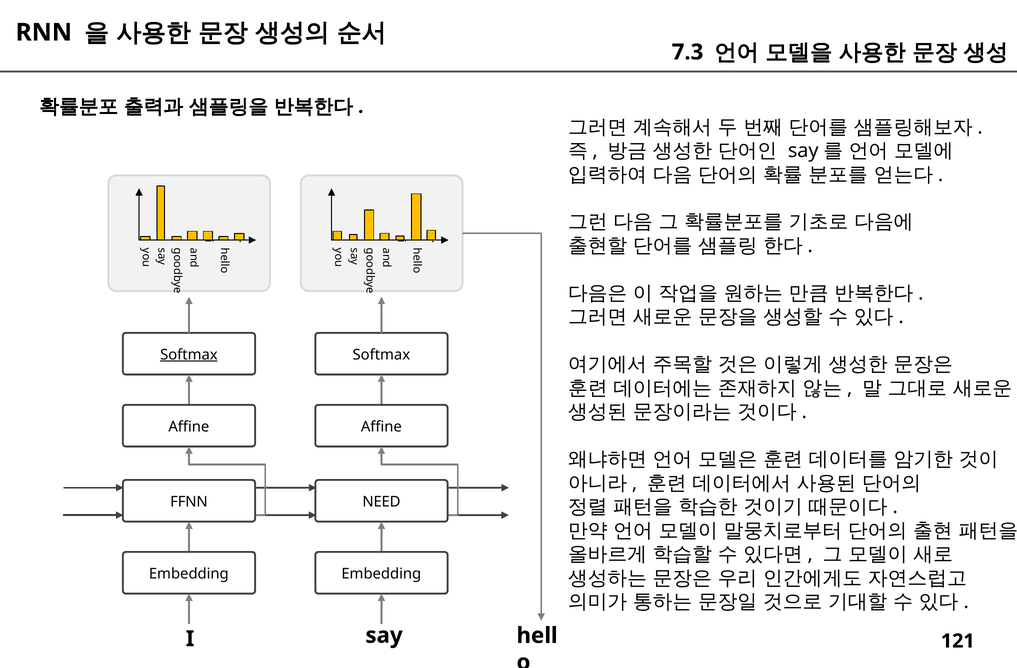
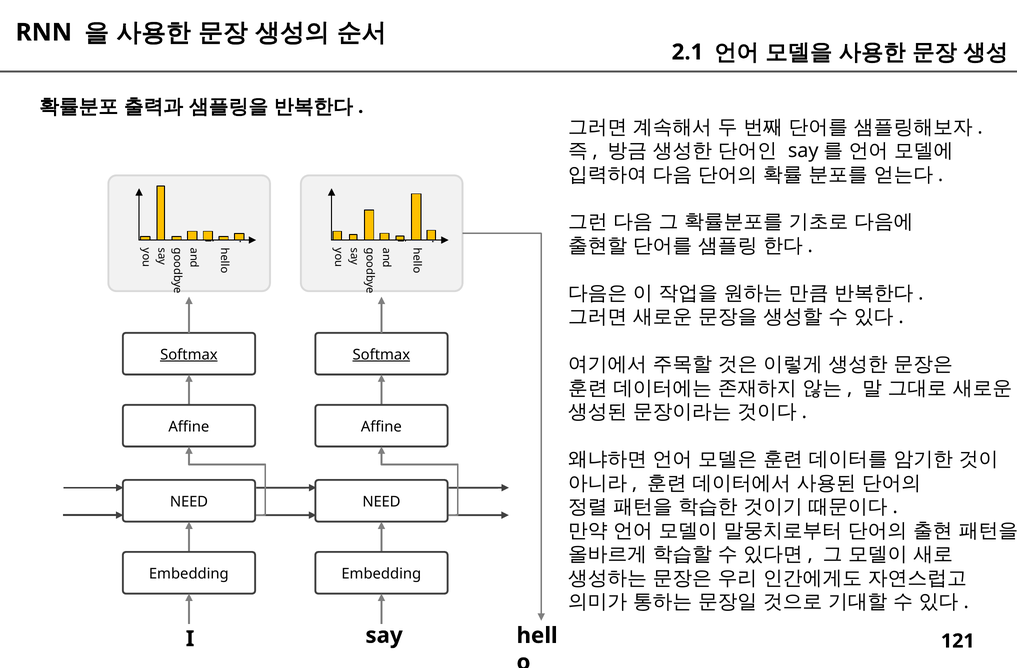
7.3: 7.3 -> 2.1
Softmax at (381, 355) underline: none -> present
FFNN at (189, 502): FFNN -> NEED
